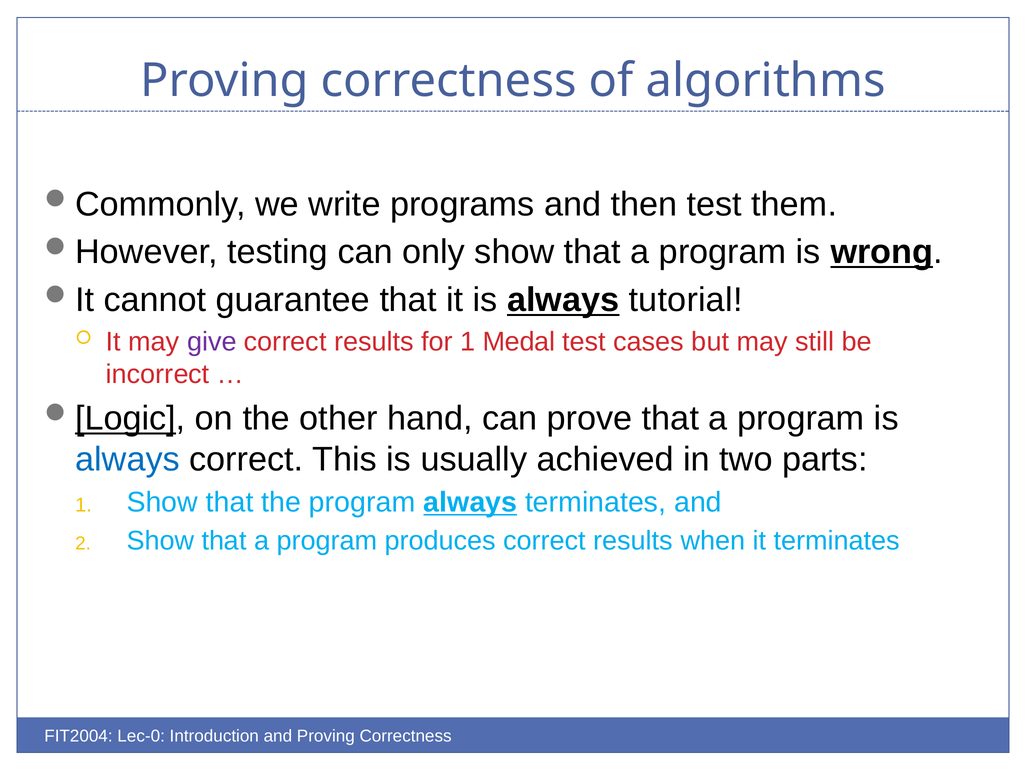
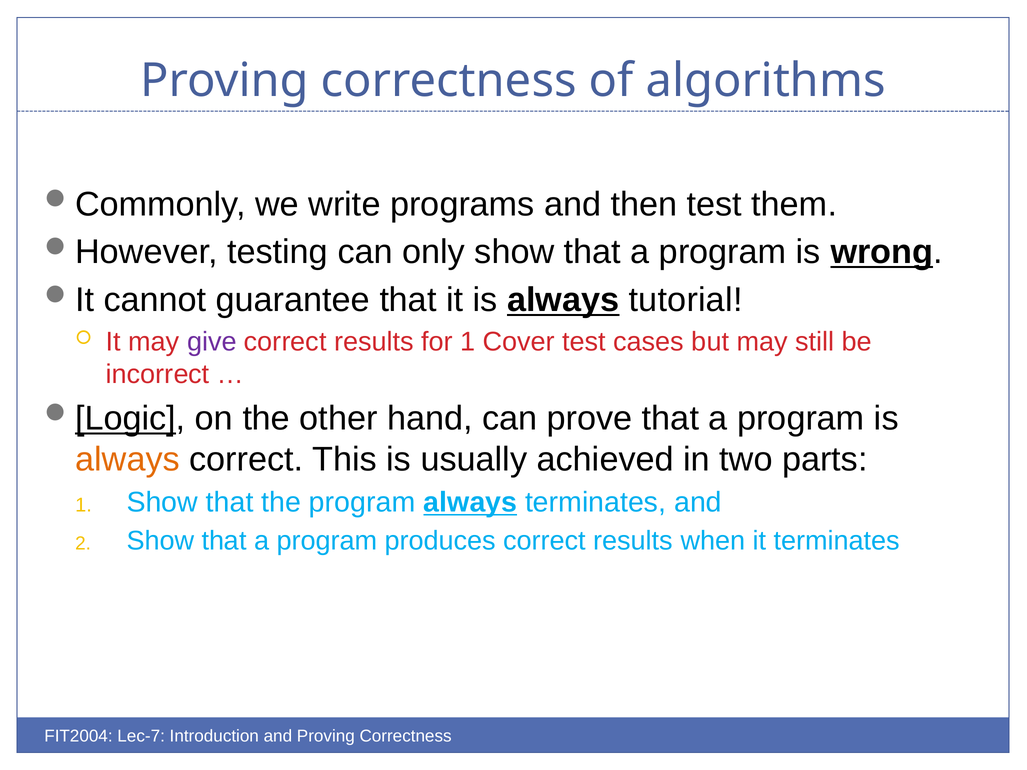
Medal: Medal -> Cover
always at (127, 460) colour: blue -> orange
Lec-0: Lec-0 -> Lec-7
